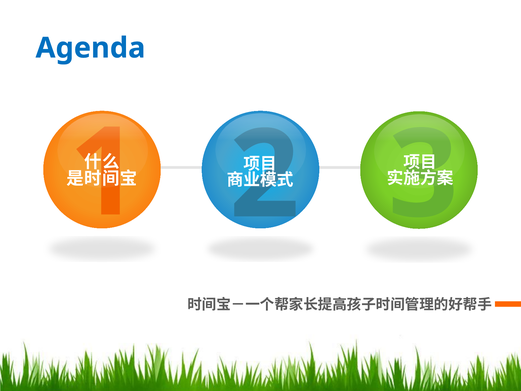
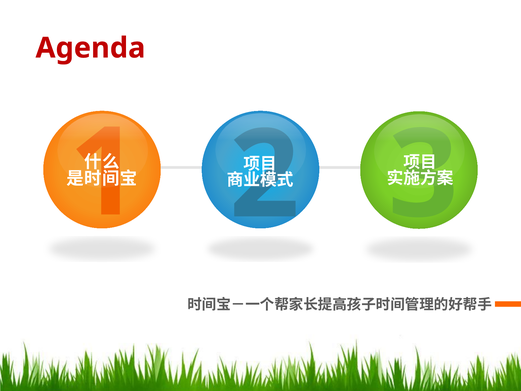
Agenda colour: blue -> red
